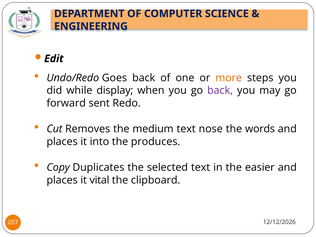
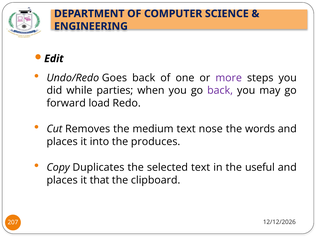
more colour: orange -> purple
display: display -> parties
sent: sent -> load
easier: easier -> useful
vital: vital -> that
